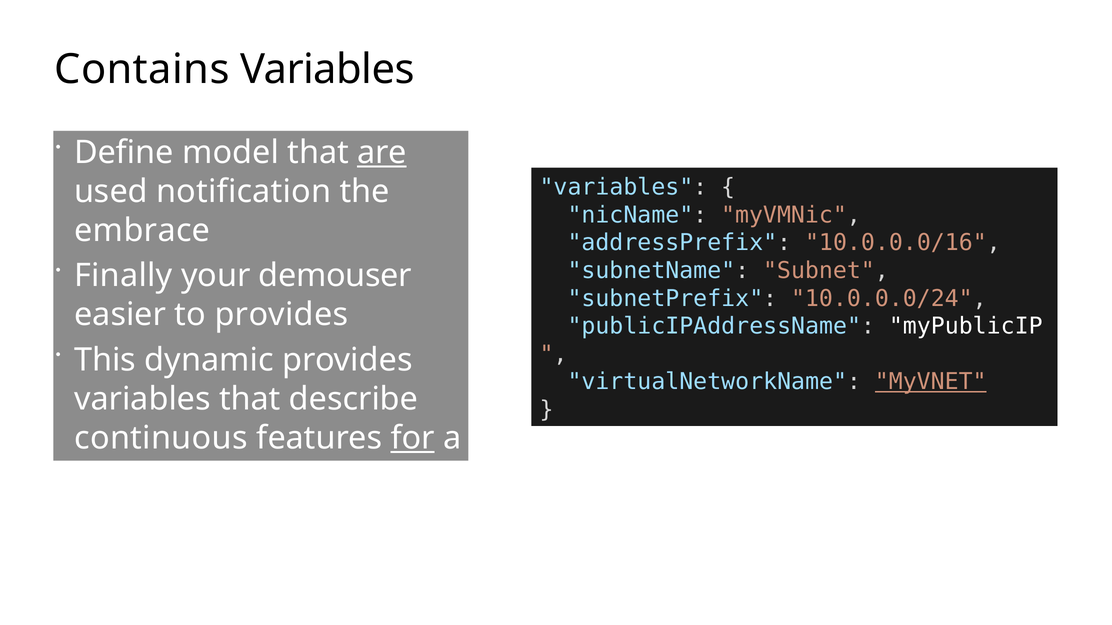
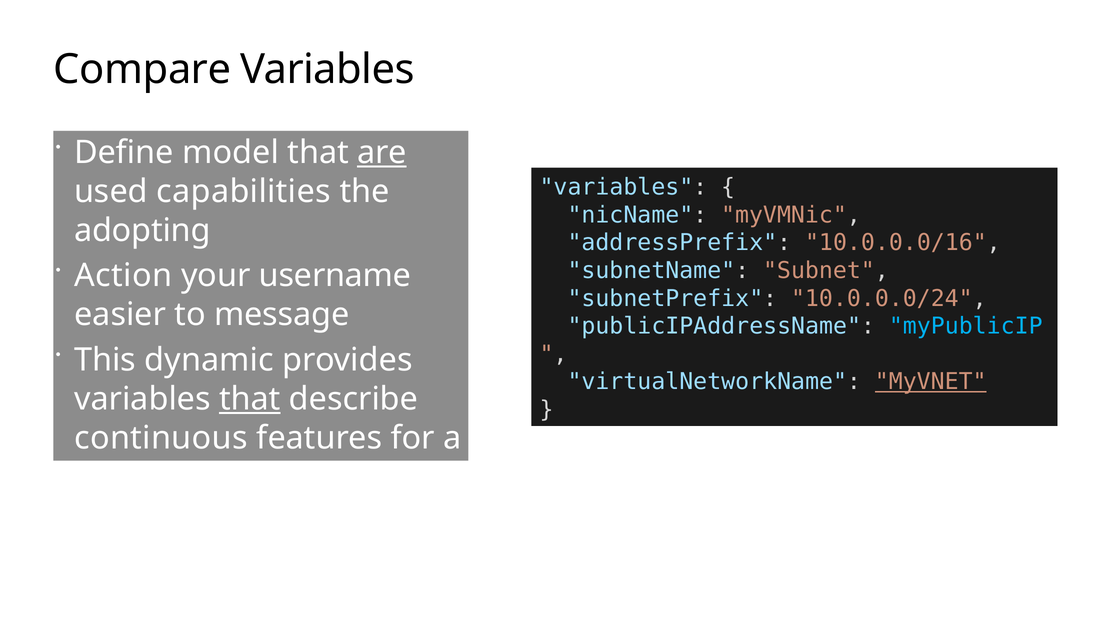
Contains: Contains -> Compare
notification: notification -> capabilities
embrace: embrace -> adopting
Finally: Finally -> Action
demouser: demouser -> username
to provides: provides -> message
myPublicIP colour: white -> light blue
that at (250, 399) underline: none -> present
for underline: present -> none
